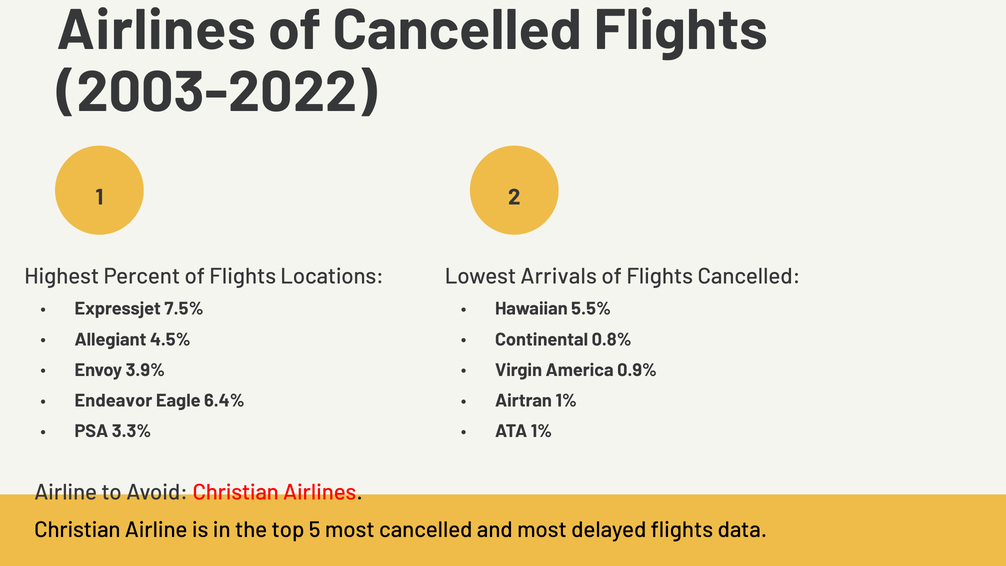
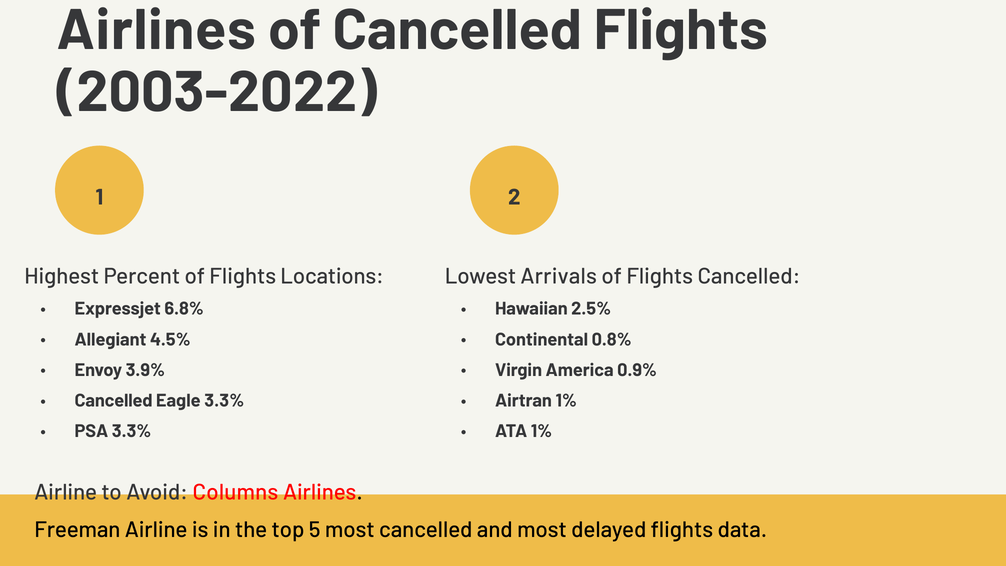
7.5%: 7.5% -> 6.8%
5.5%: 5.5% -> 2.5%
Endeavor at (113, 401): Endeavor -> Cancelled
Eagle 6.4%: 6.4% -> 3.3%
Avoid Christian: Christian -> Columns
Christian at (77, 530): Christian -> Freeman
